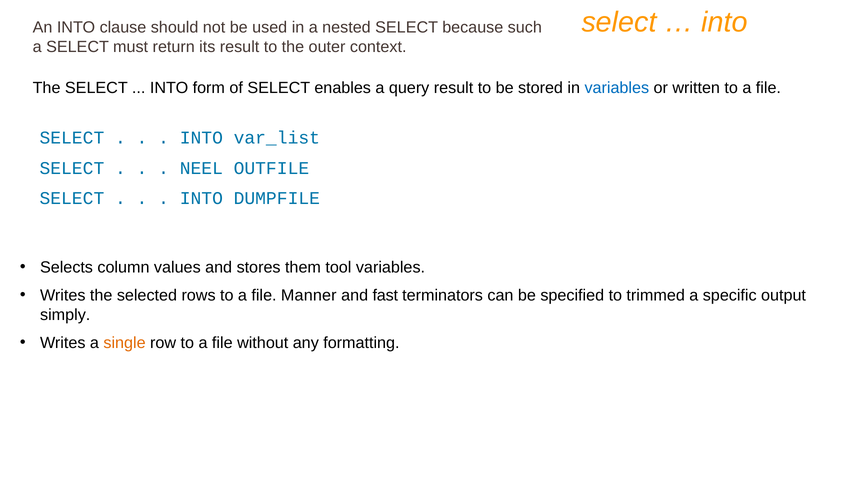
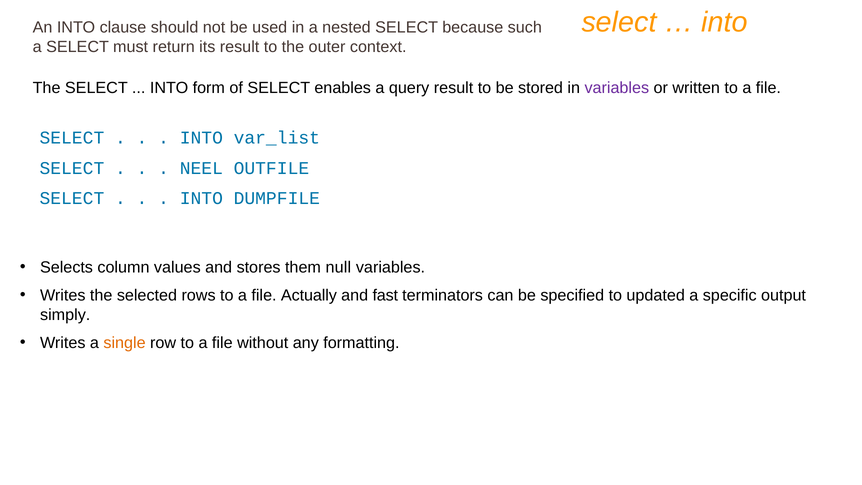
variables at (617, 88) colour: blue -> purple
tool: tool -> null
Manner: Manner -> Actually
trimmed: trimmed -> updated
